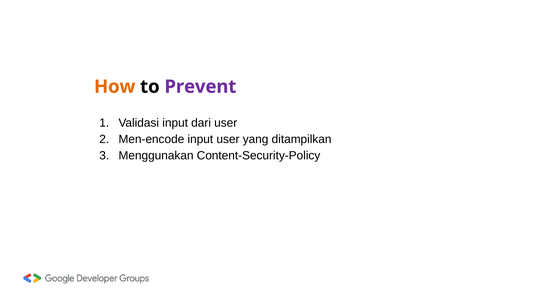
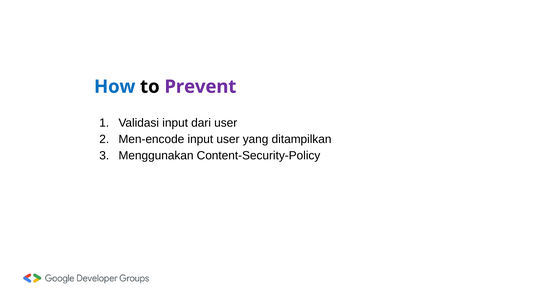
How colour: orange -> blue
